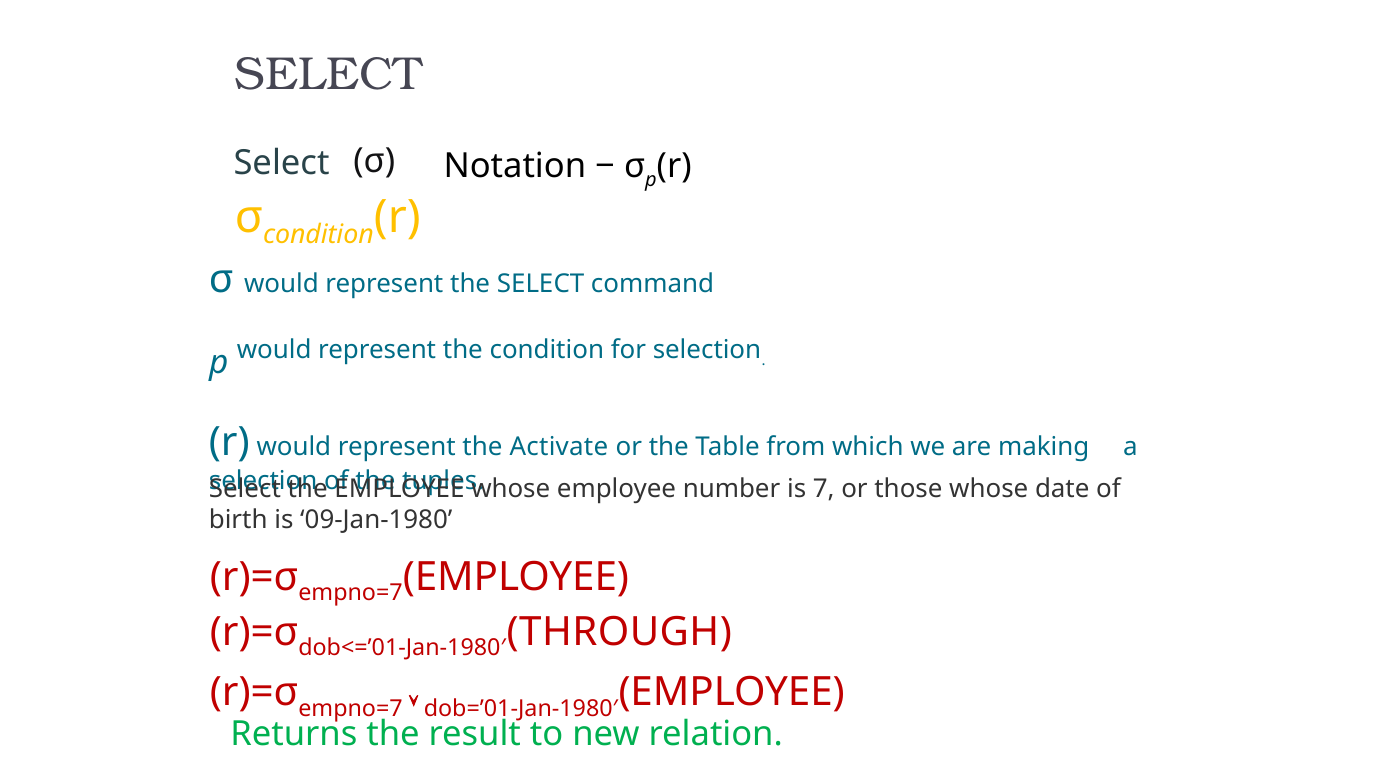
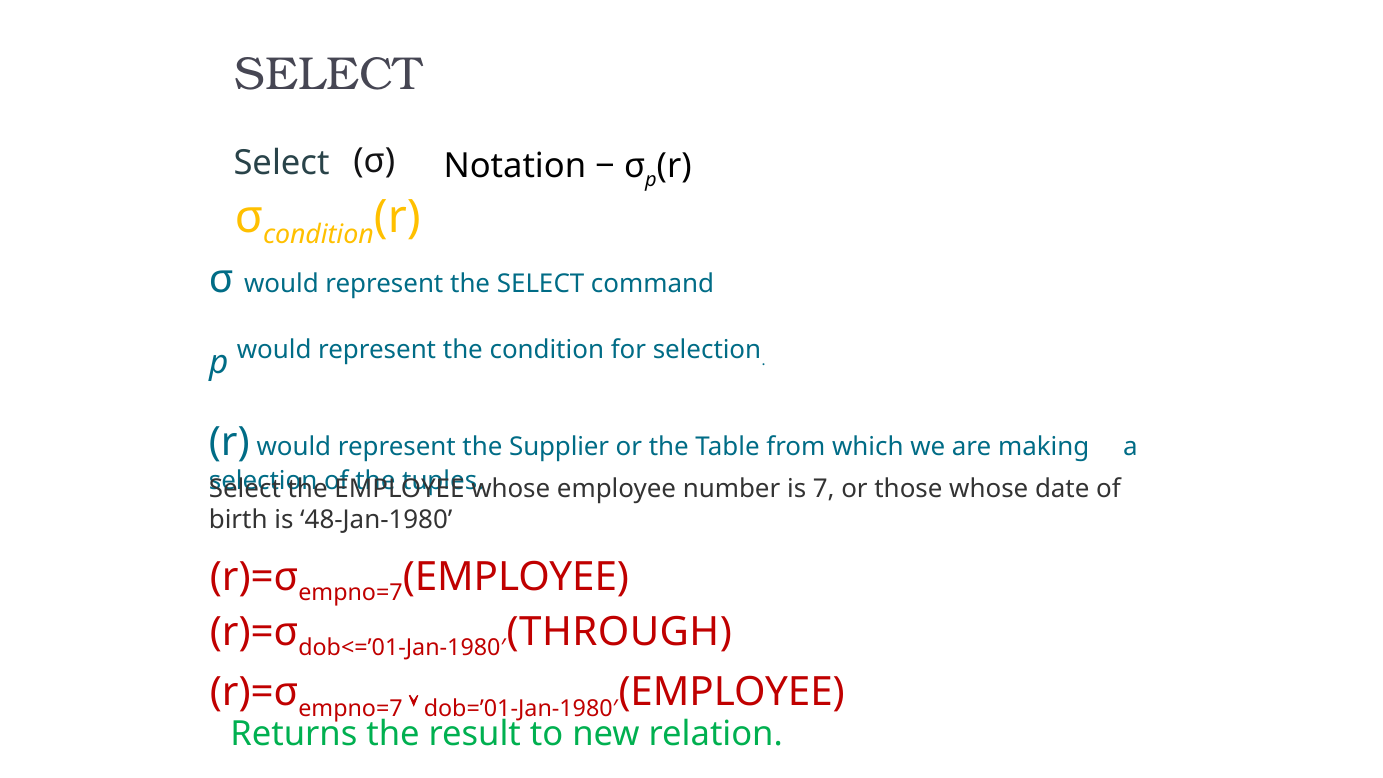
Activate: Activate -> Supplier
09-Jan-1980: 09-Jan-1980 -> 48-Jan-1980
